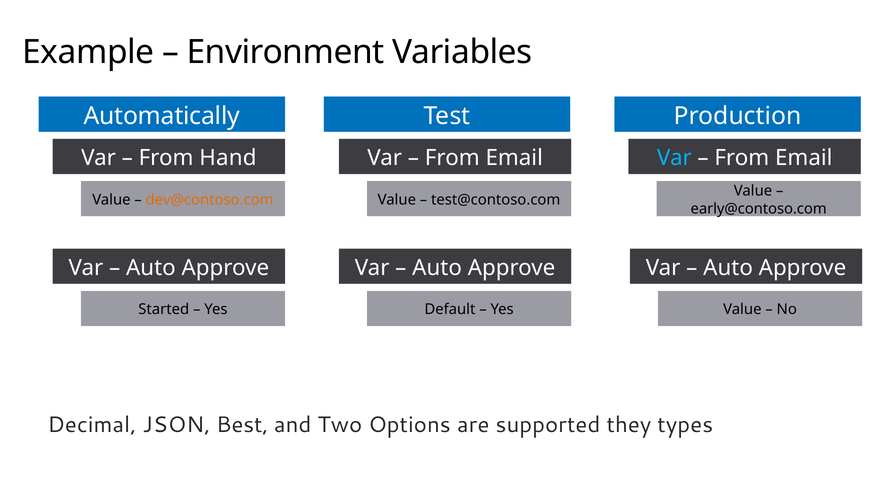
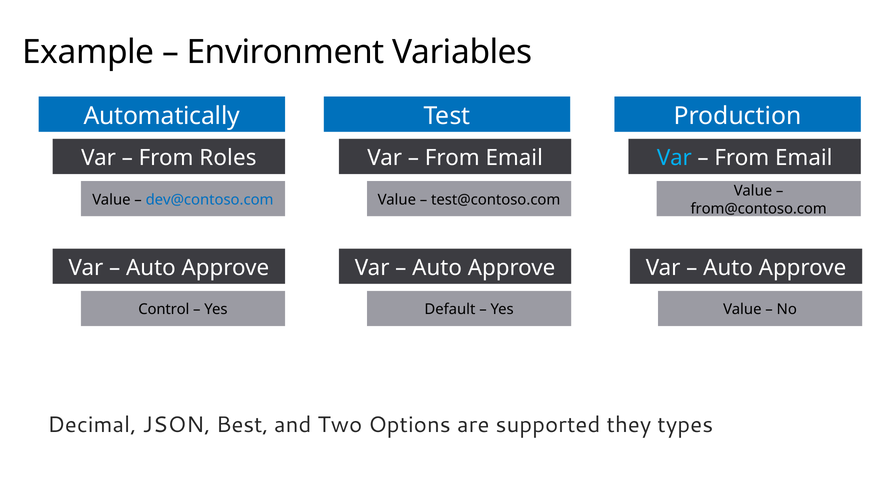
Hand: Hand -> Roles
dev@contoso.com colour: orange -> blue
early@contoso.com: early@contoso.com -> from@contoso.com
Started: Started -> Control
